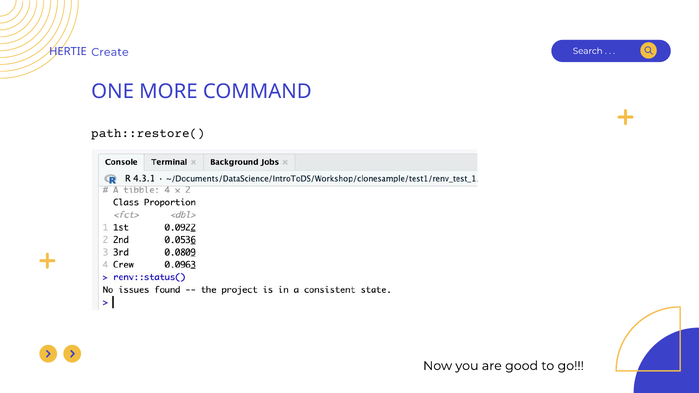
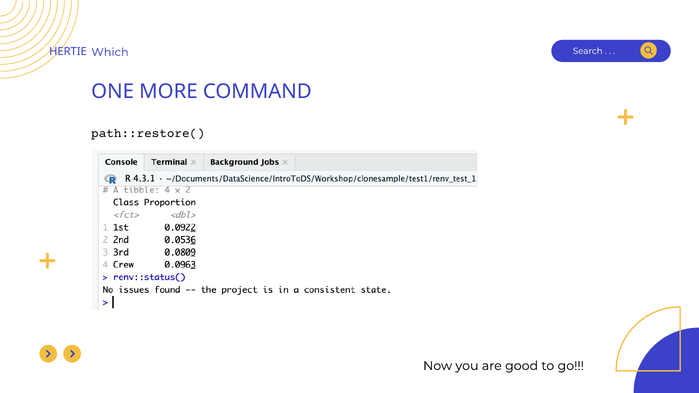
Create: Create -> Which
